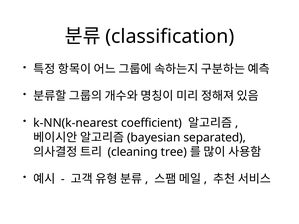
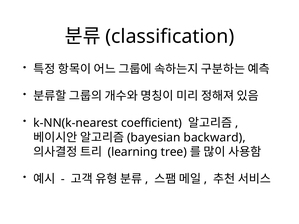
separated: separated -> backward
cleaning: cleaning -> learning
